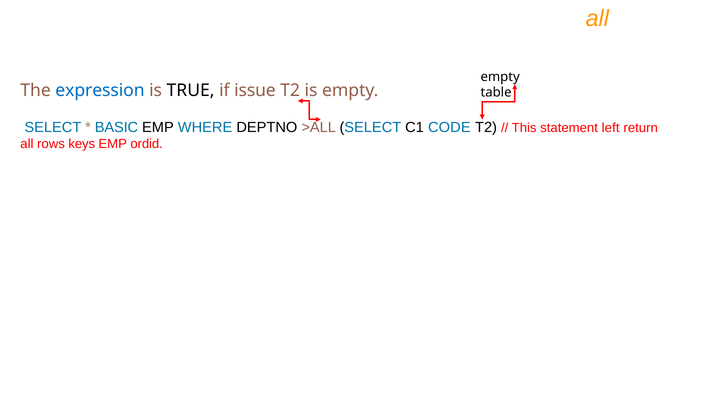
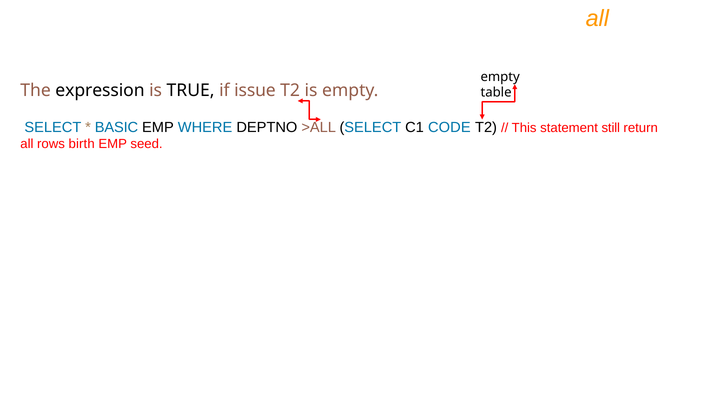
expression colour: blue -> black
left: left -> still
keys: keys -> birth
ordid: ordid -> seed
